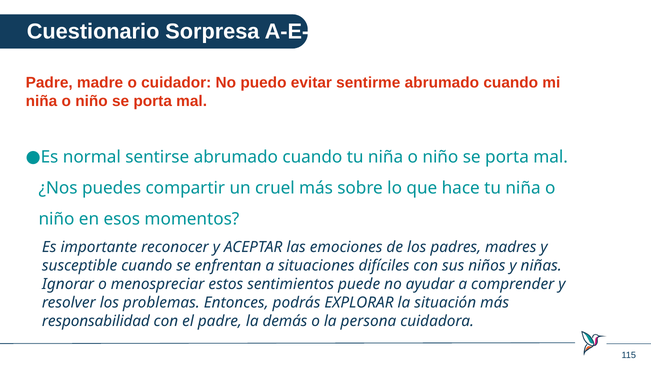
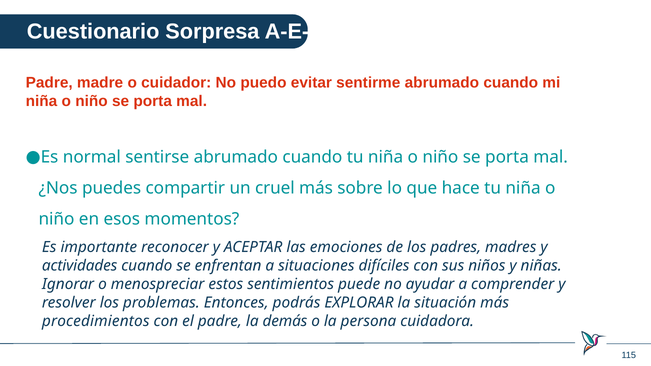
susceptible: susceptible -> actividades
responsabilidad: responsabilidad -> procedimientos
